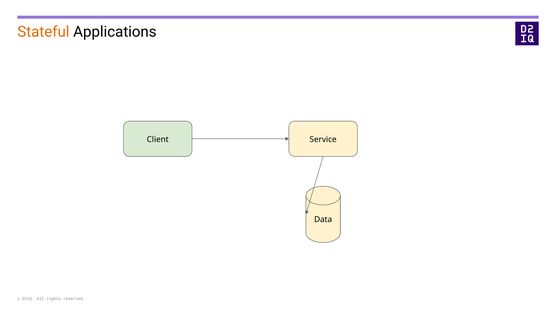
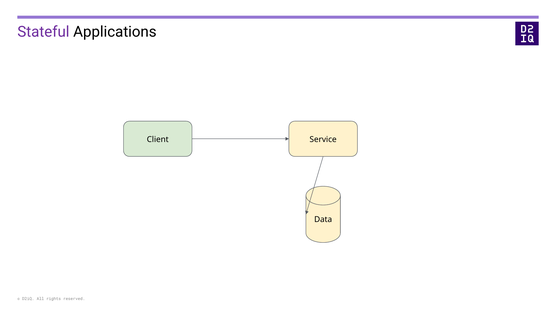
Stateful colour: orange -> purple
